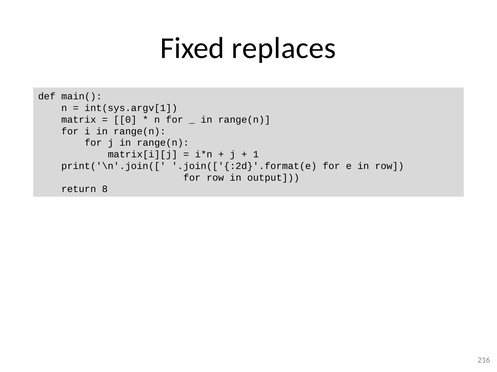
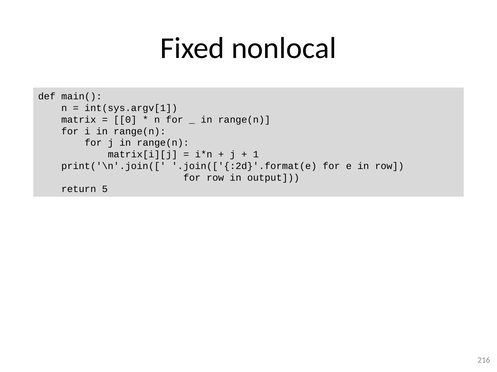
replaces: replaces -> nonlocal
8: 8 -> 5
